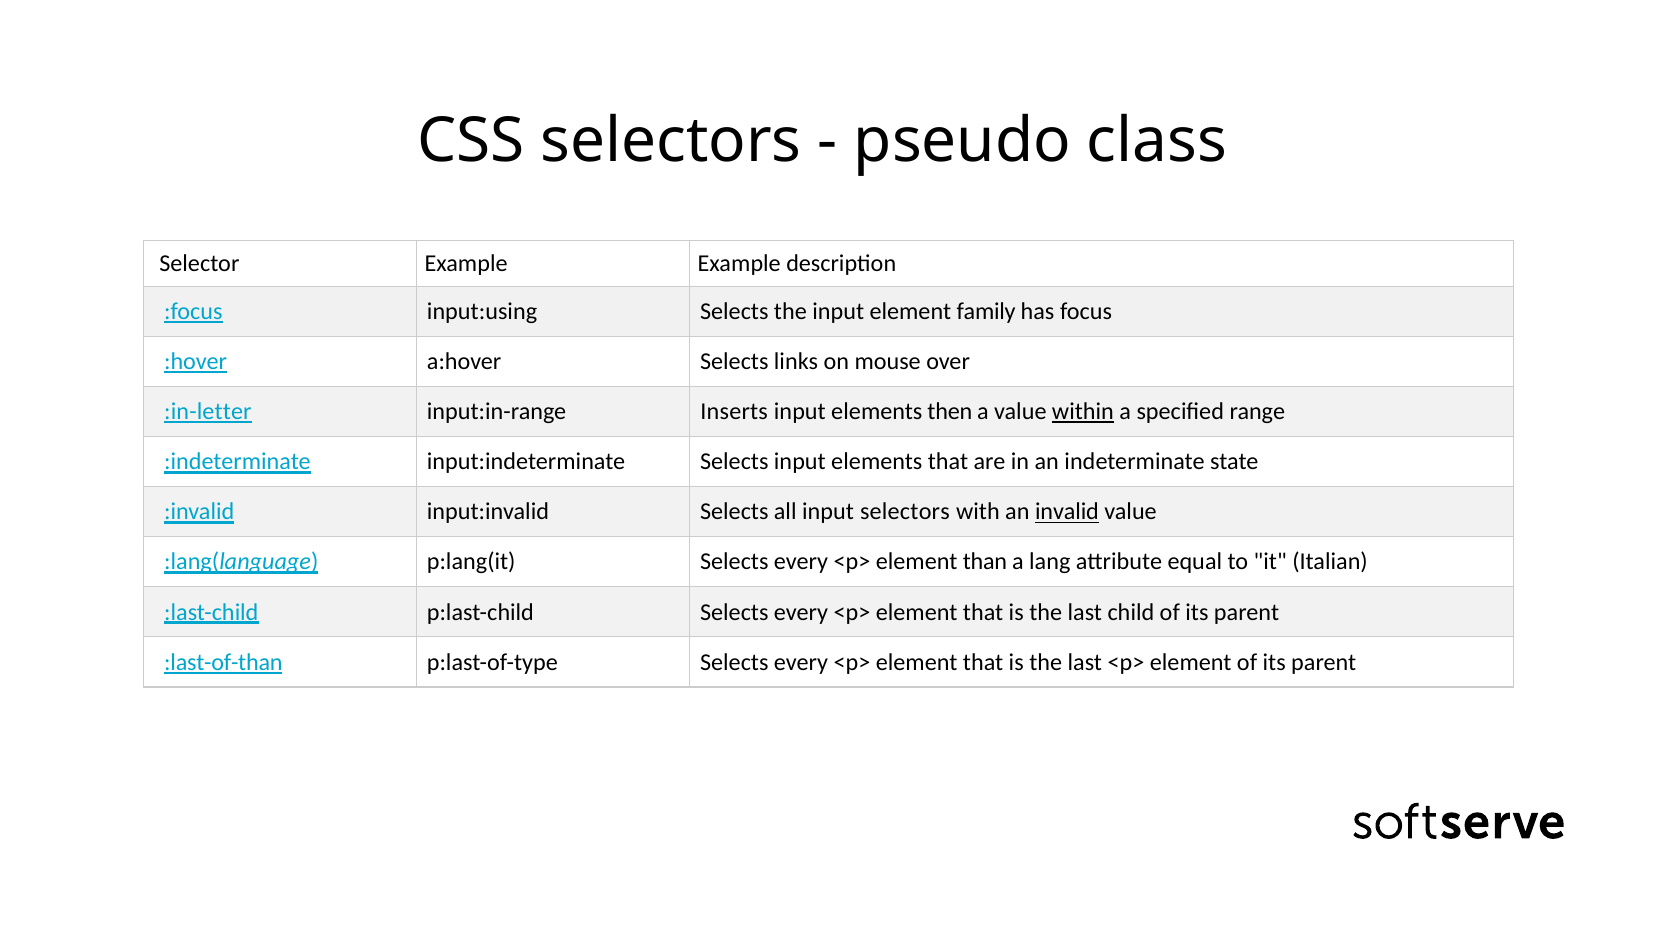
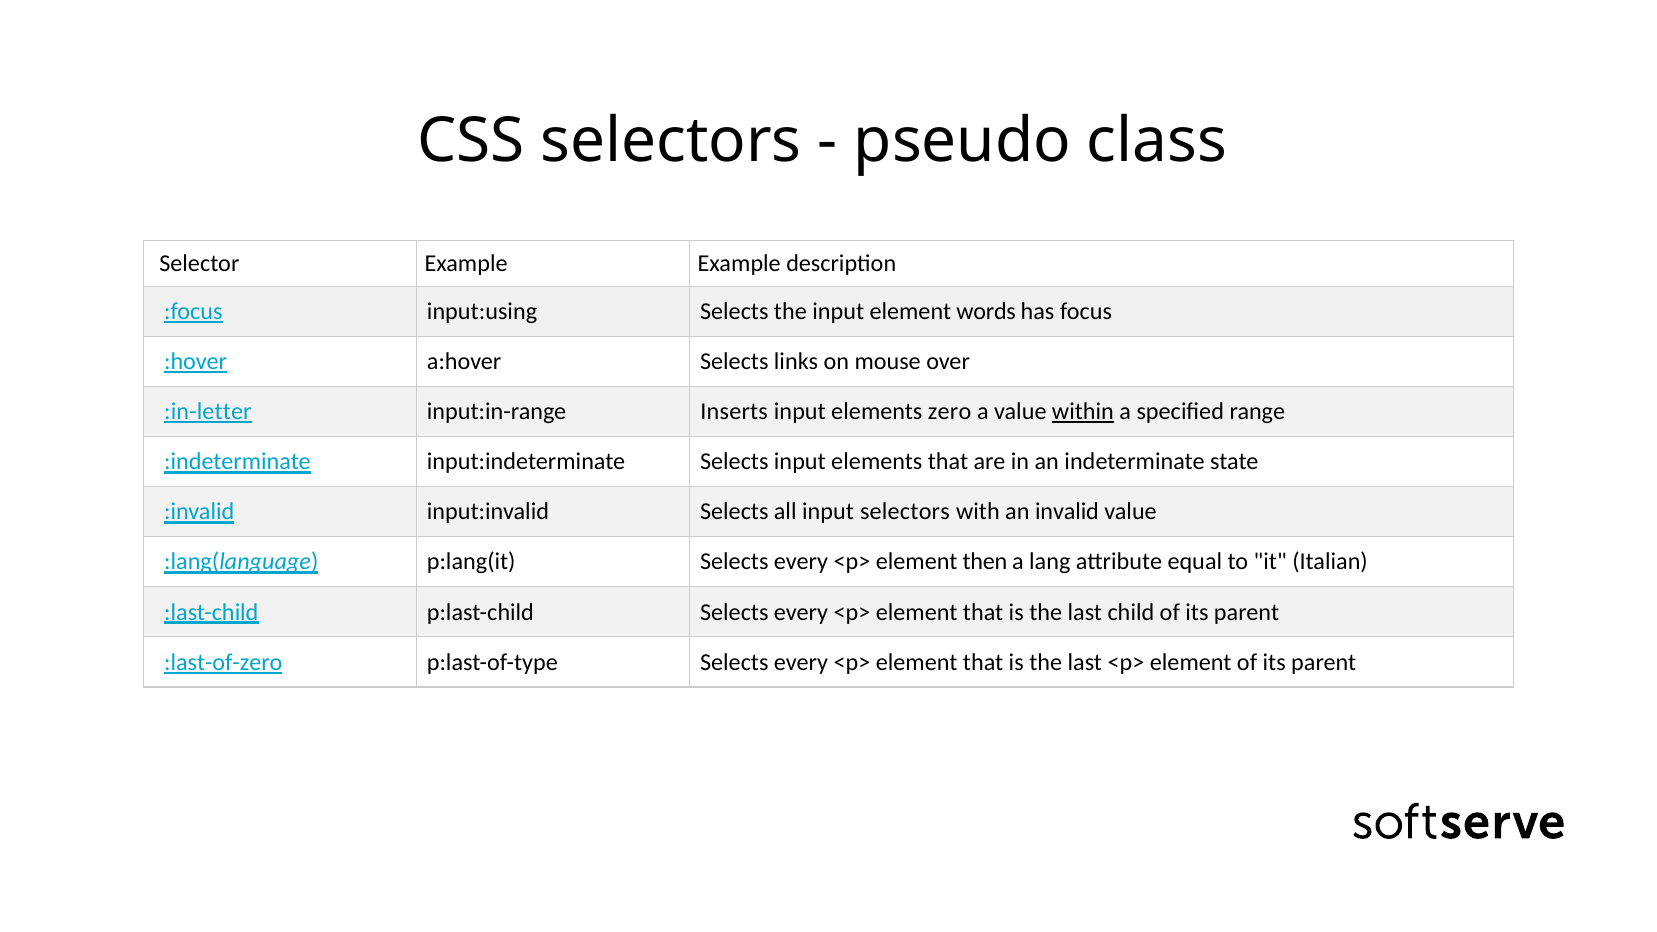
family: family -> words
then: then -> zero
invalid underline: present -> none
than: than -> then
:last-of-than: :last-of-than -> :last-of-zero
